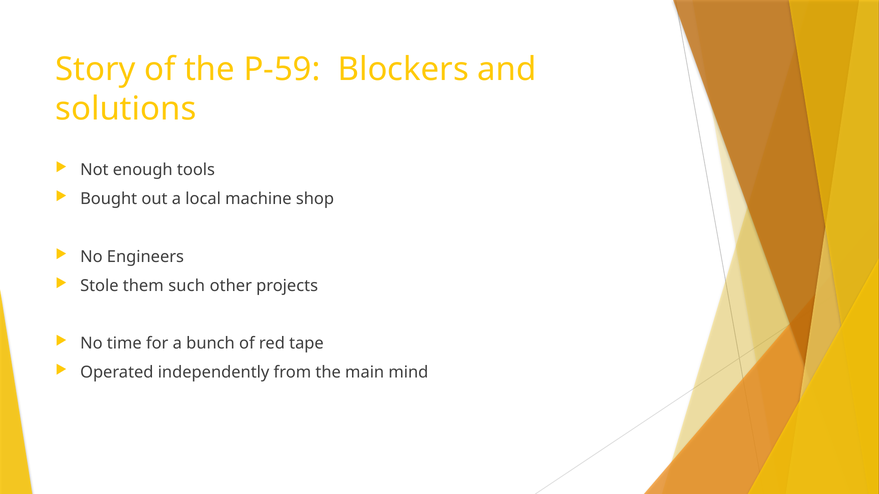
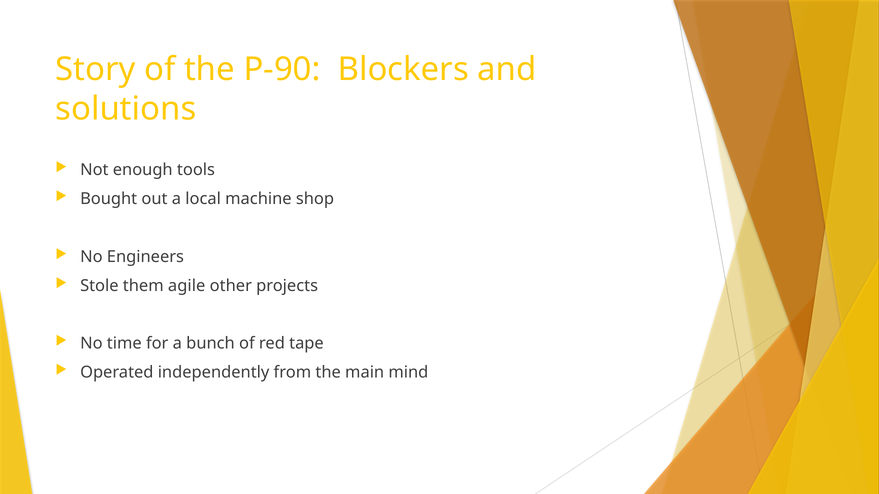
P-59: P-59 -> P-90
such: such -> agile
